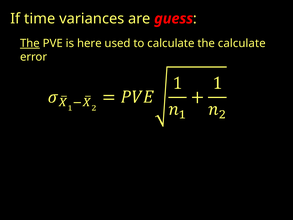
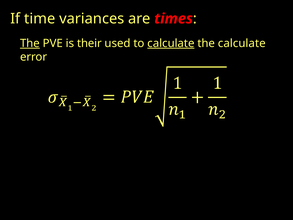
guess: guess -> times
here: here -> their
calculate at (171, 43) underline: none -> present
